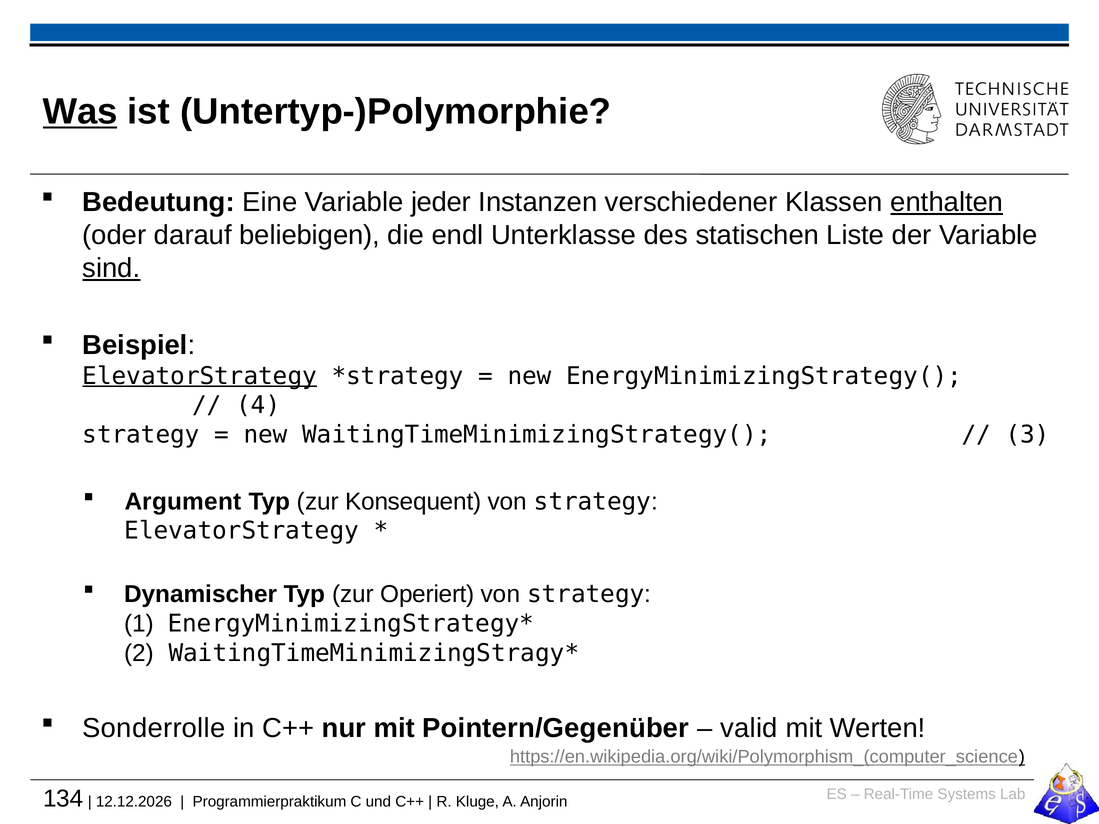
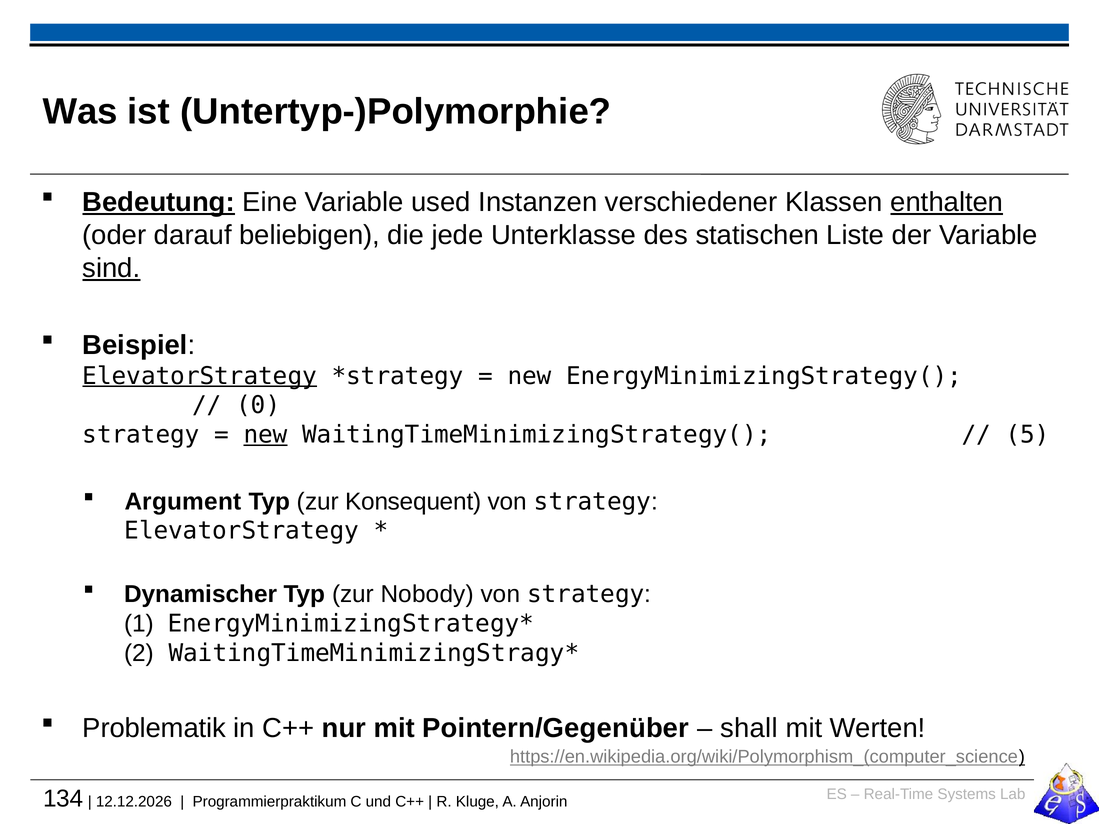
Was underline: present -> none
Bedeutung underline: none -> present
jeder: jeder -> used
endl: endl -> jede
4: 4 -> 0
new at (266, 435) underline: none -> present
3: 3 -> 5
Operiert: Operiert -> Nobody
Sonderrolle: Sonderrolle -> Problematik
valid: valid -> shall
